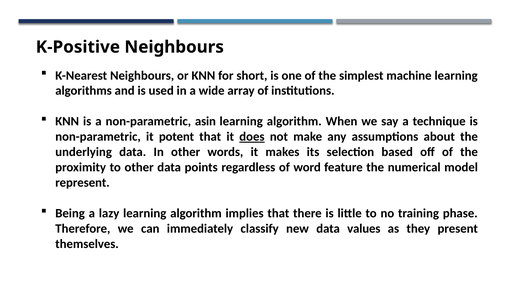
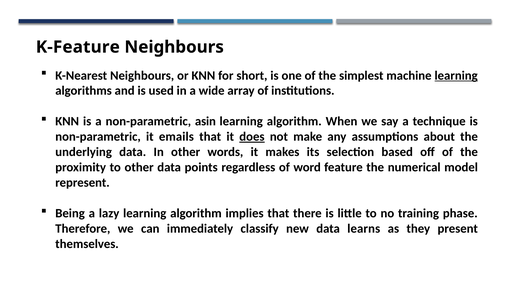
K-Positive: K-Positive -> K-Feature
learning at (456, 75) underline: none -> present
potent: potent -> emails
values: values -> learns
